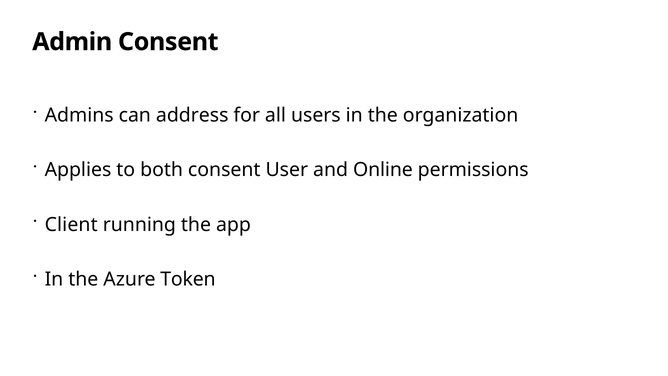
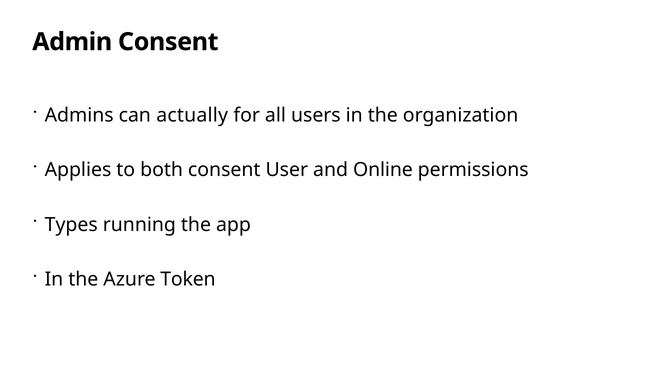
address: address -> actually
Client: Client -> Types
